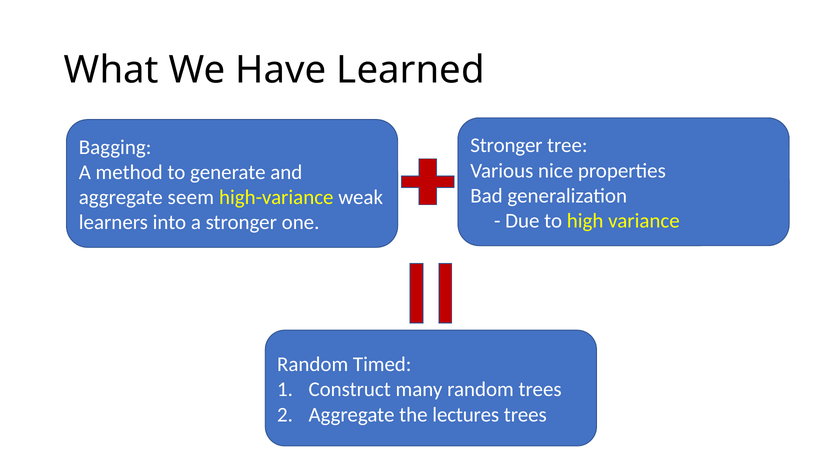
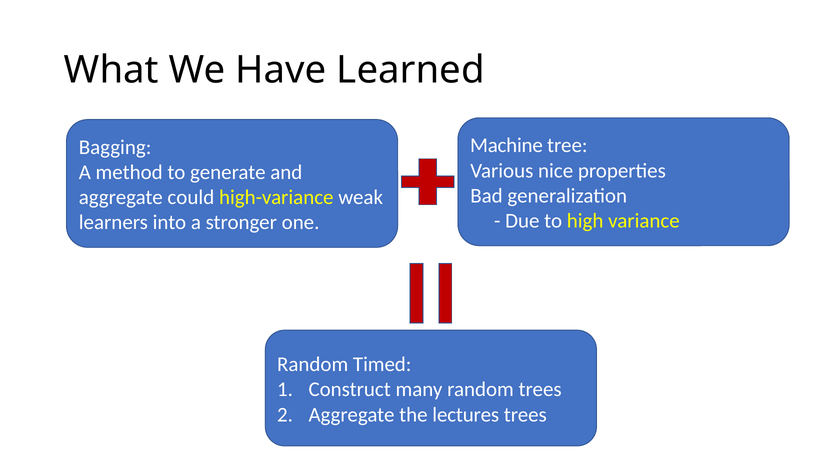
Stronger at (506, 146): Stronger -> Machine
seem: seem -> could
